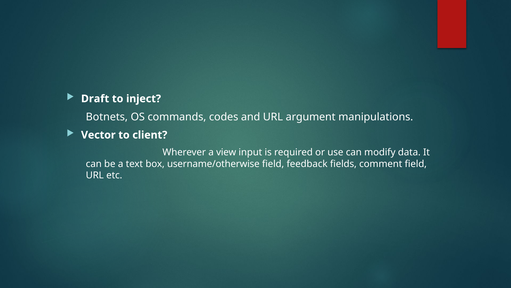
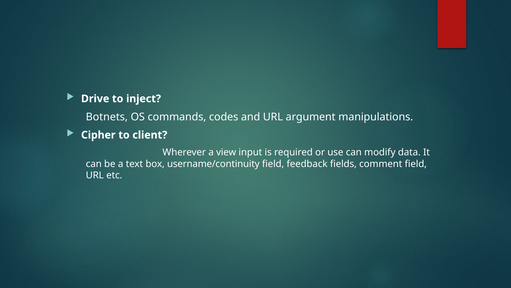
Draft: Draft -> Drive
Vector: Vector -> Cipher
username/otherwise: username/otherwise -> username/continuity
